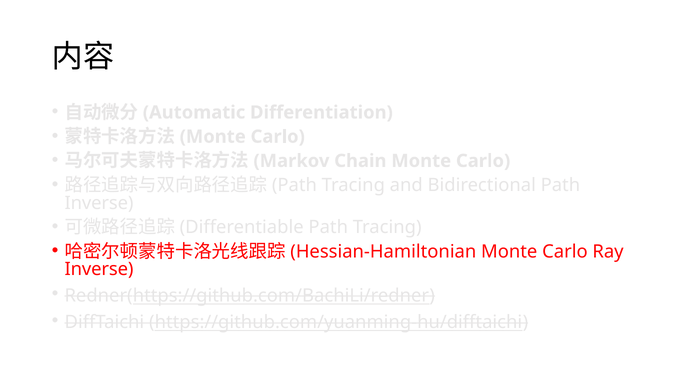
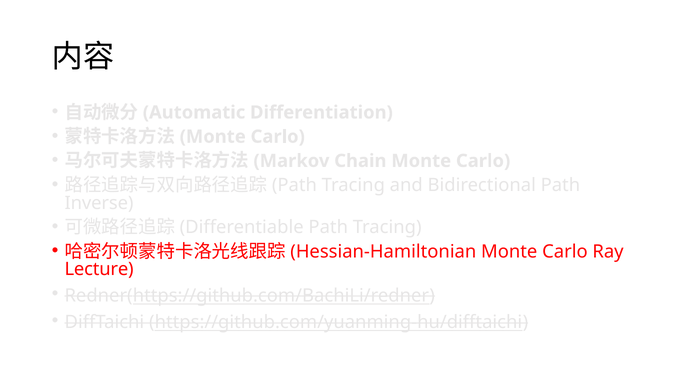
Inverse at (99, 270): Inverse -> Lecture
